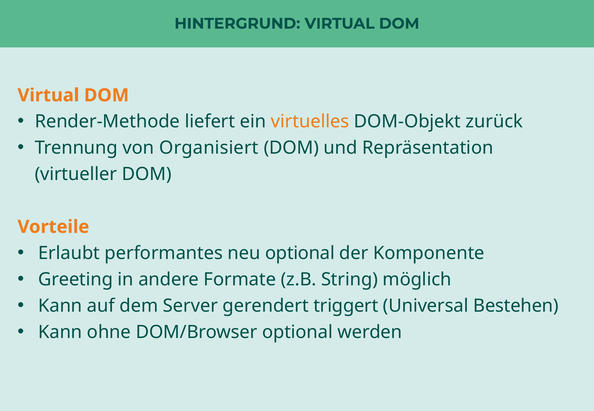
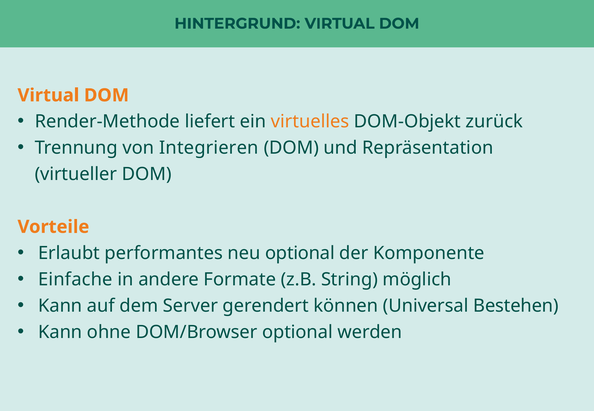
Organisiert: Organisiert -> Integrieren
Greeting: Greeting -> Einfache
triggert: triggert -> können
